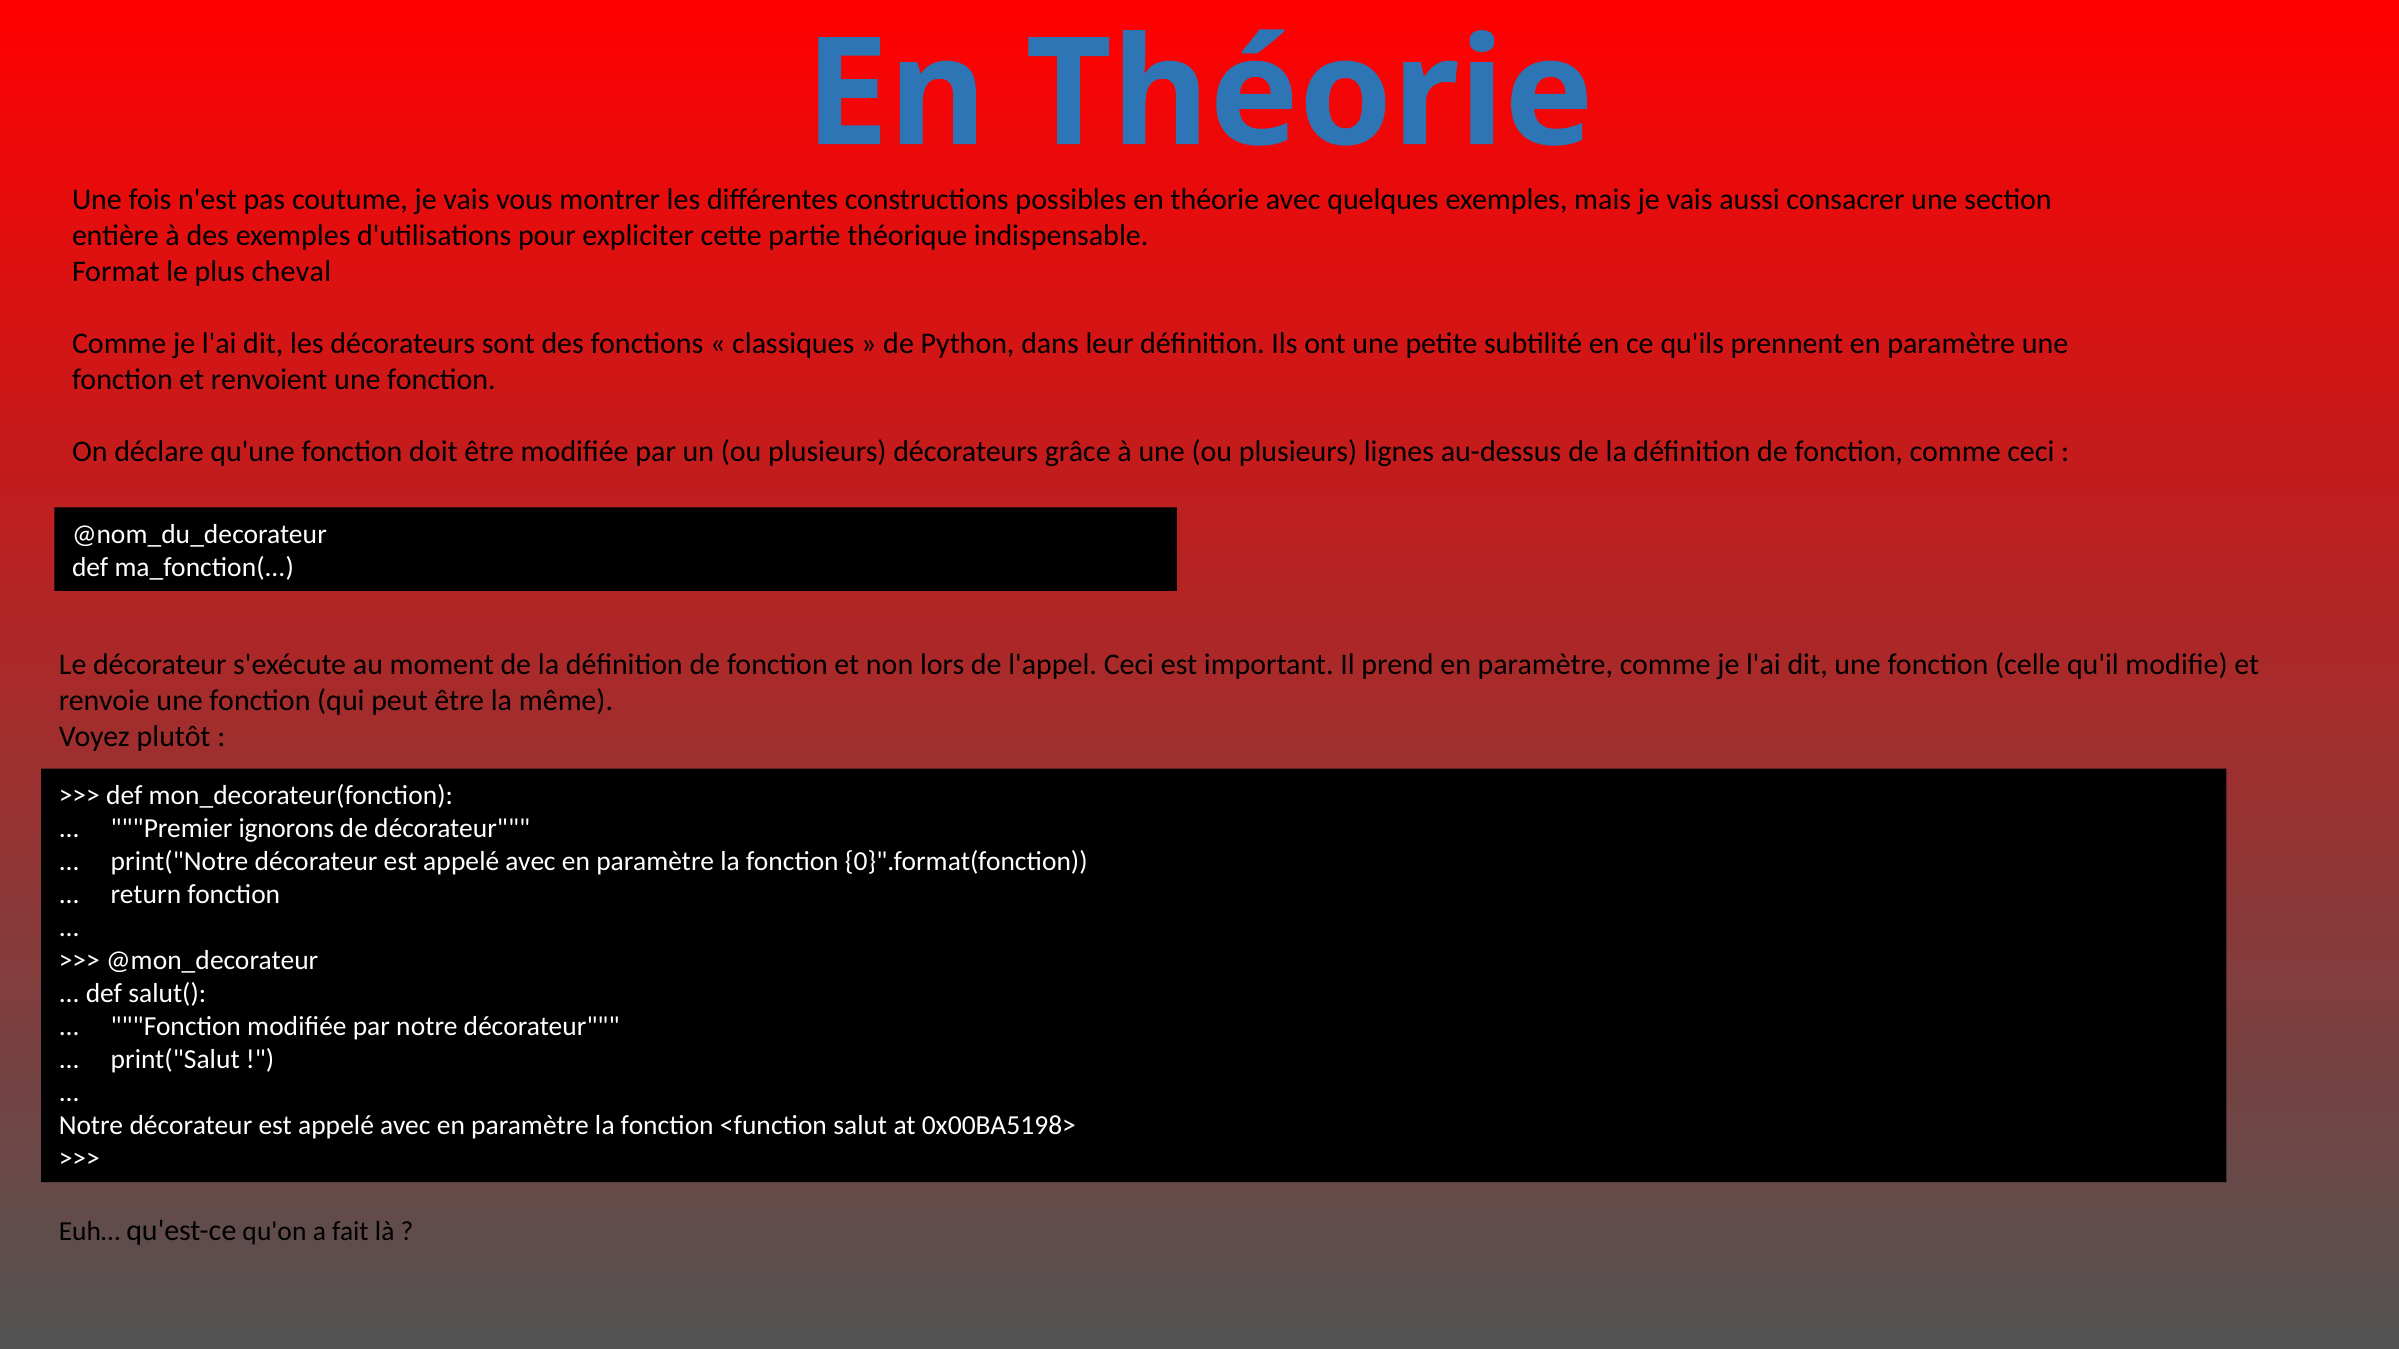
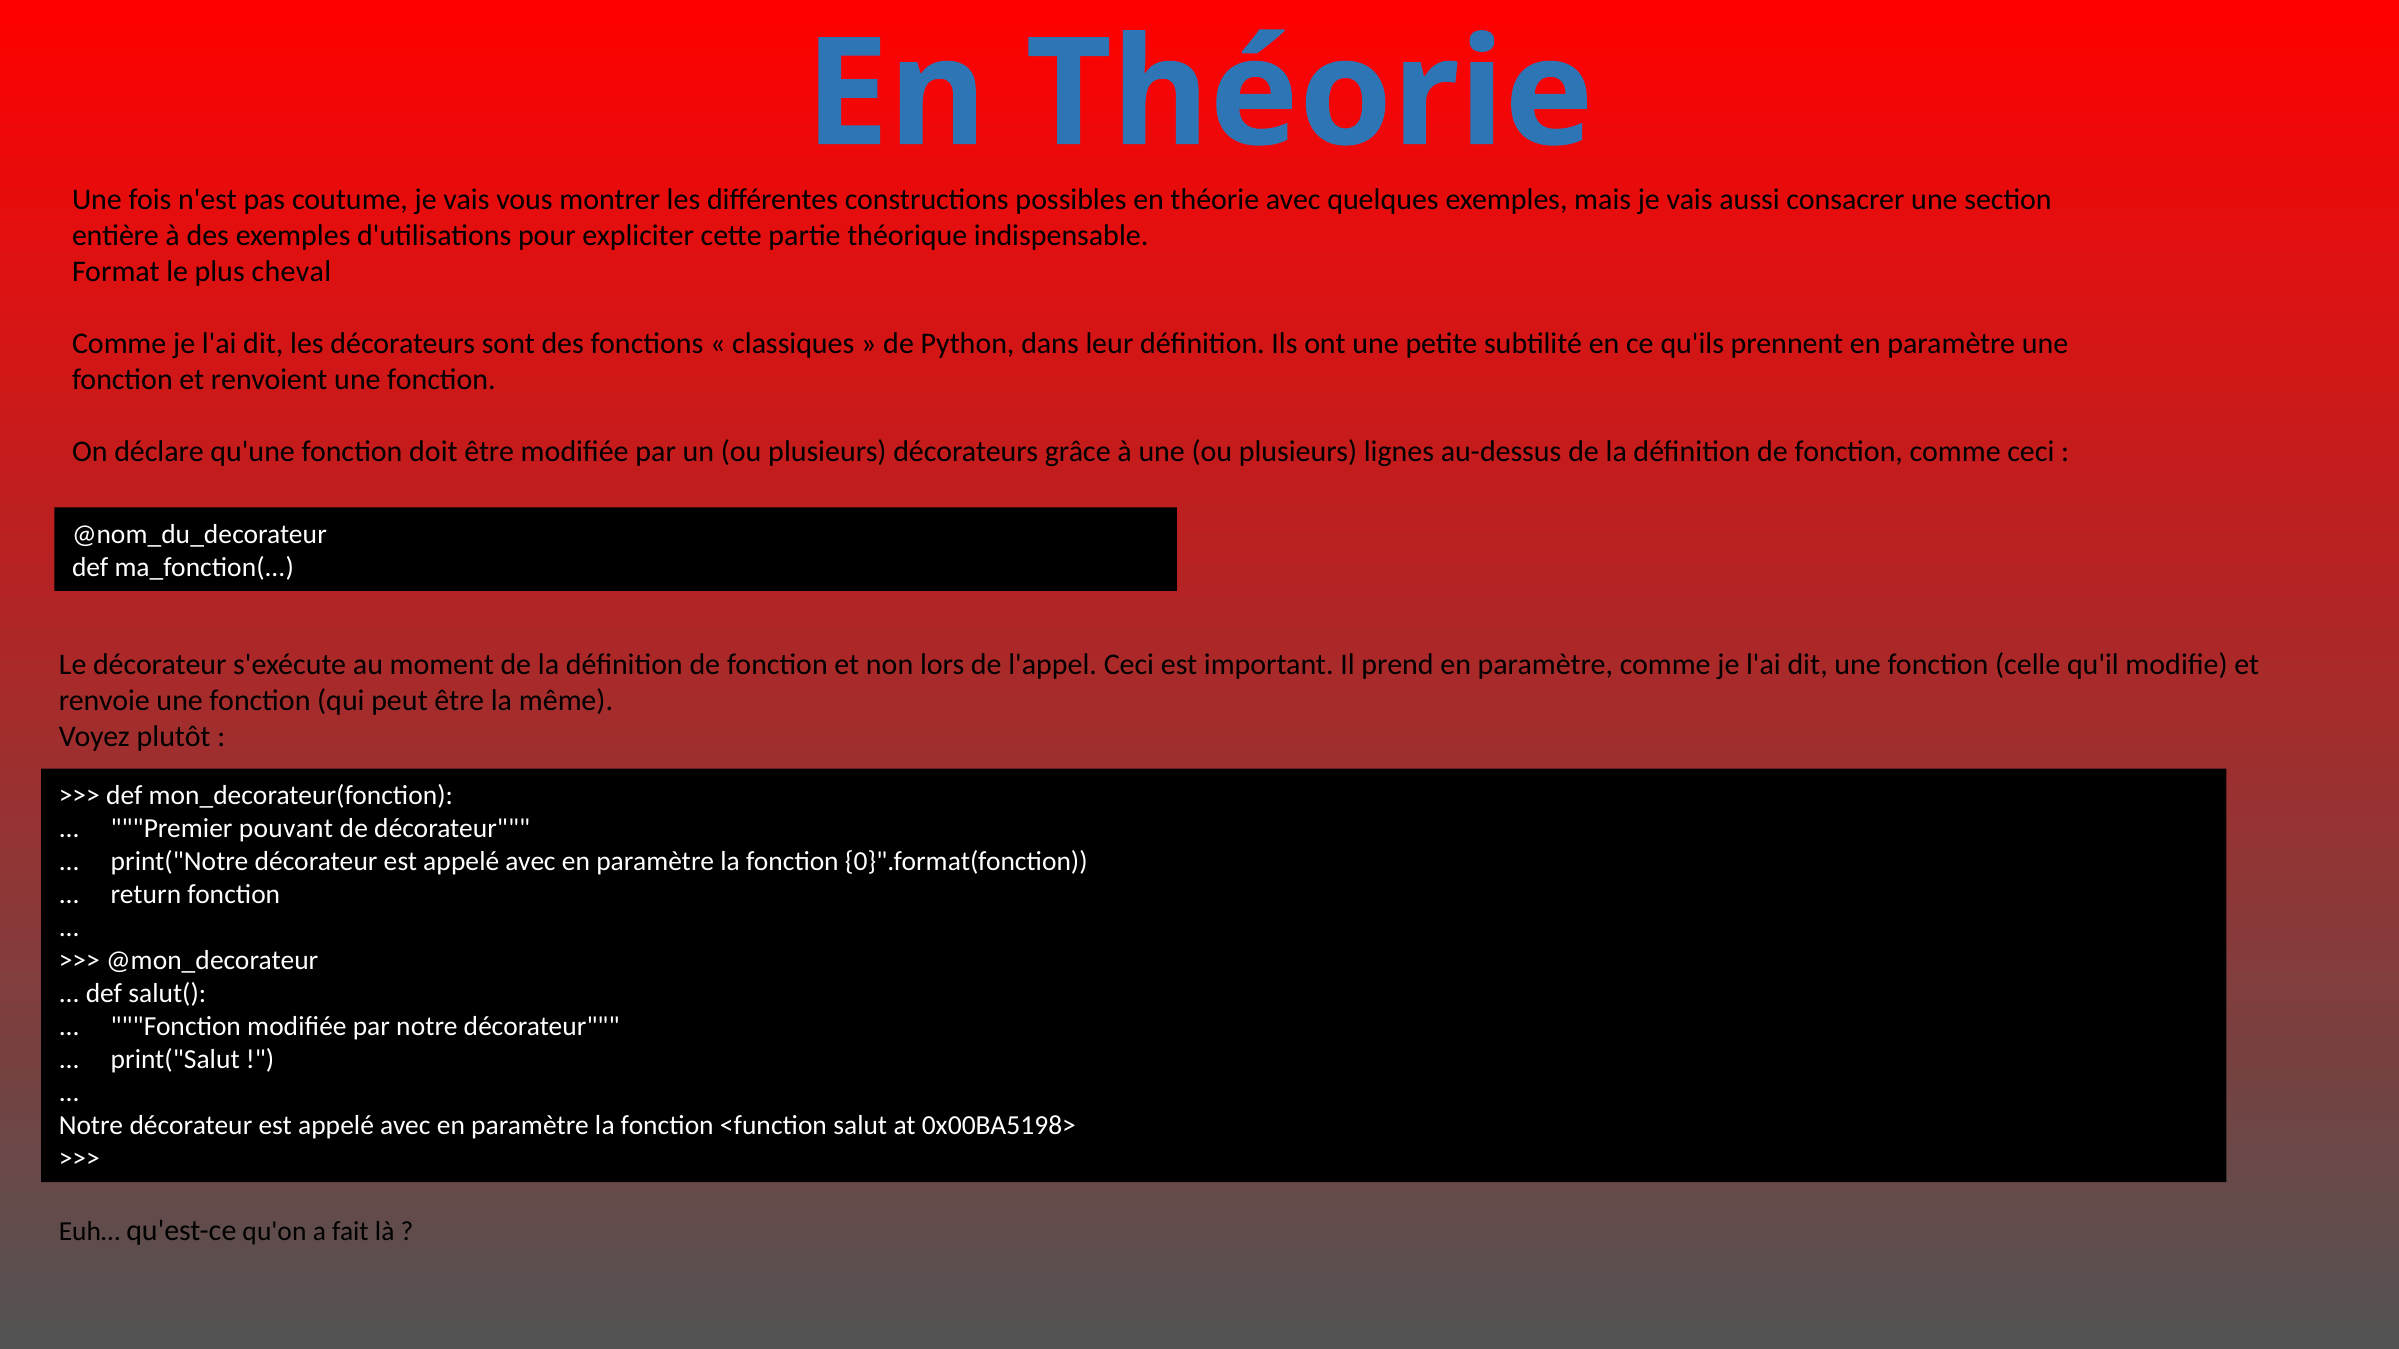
ignorons: ignorons -> pouvant
